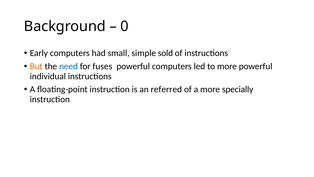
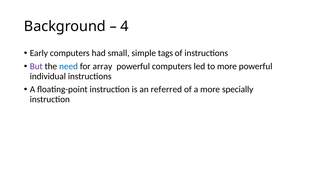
0: 0 -> 4
sold: sold -> tags
But colour: orange -> purple
fuses: fuses -> array
